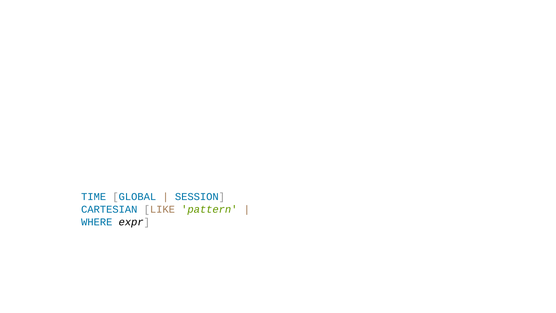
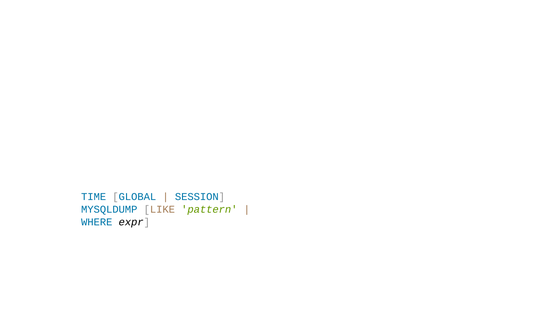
CARTESIAN: CARTESIAN -> MYSQLDUMP
